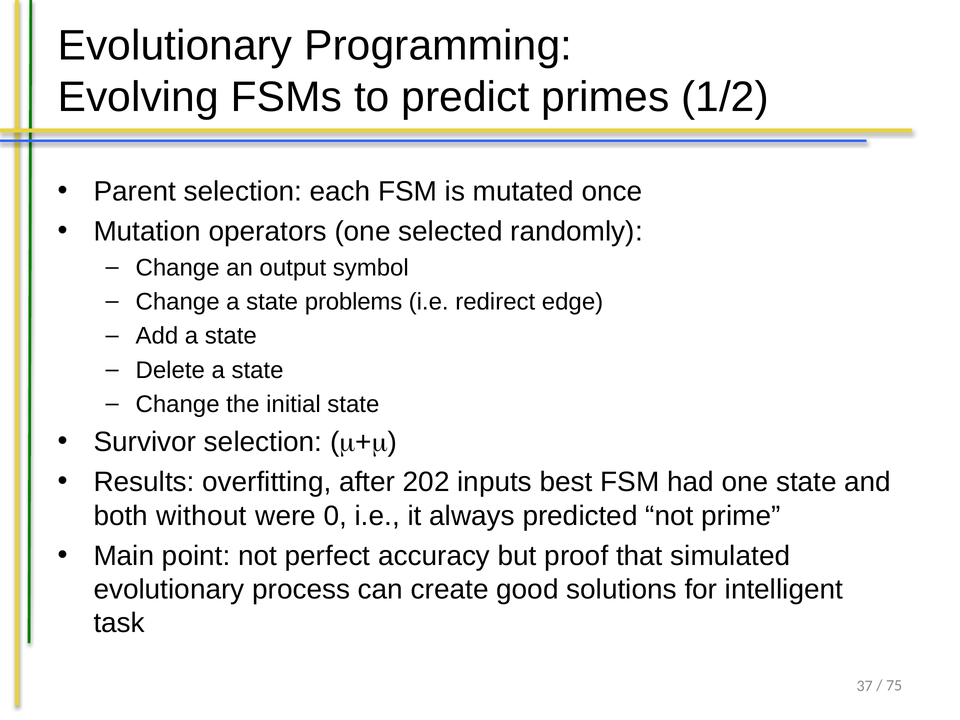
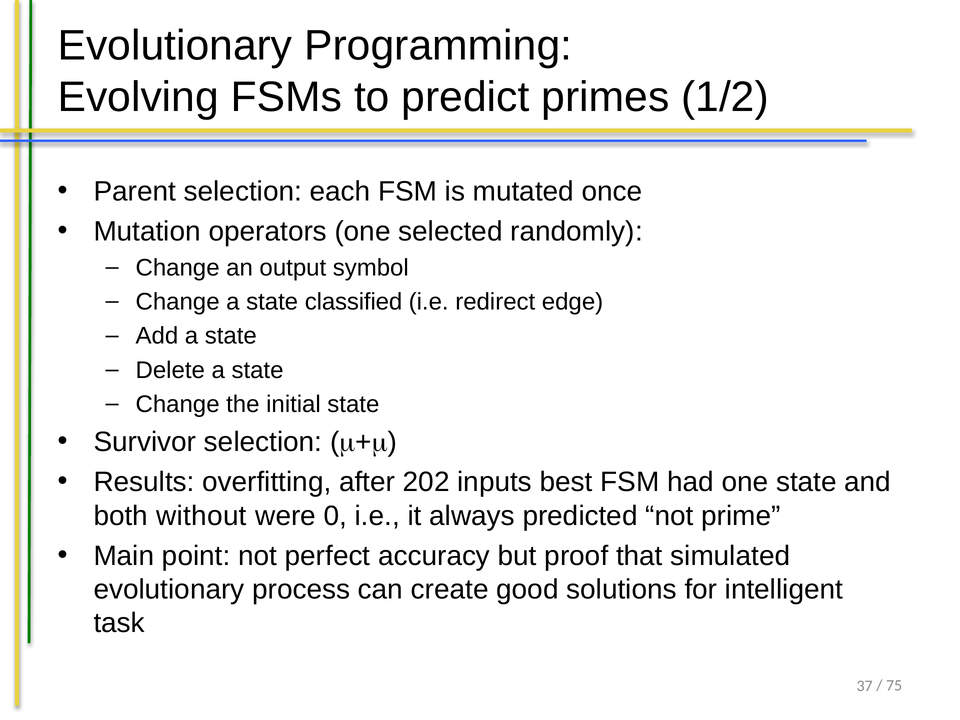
problems: problems -> classified
